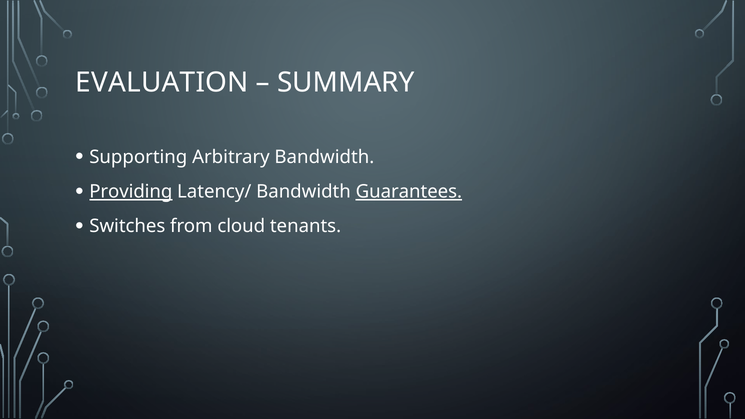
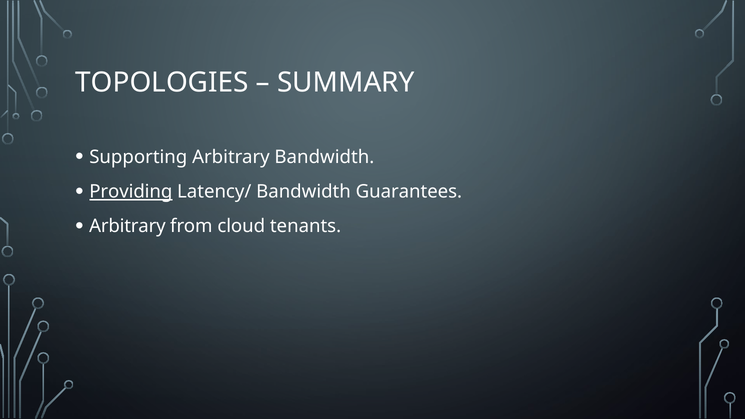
EVALUATION: EVALUATION -> TOPOLOGIES
Guarantees underline: present -> none
Switches at (127, 226): Switches -> Arbitrary
